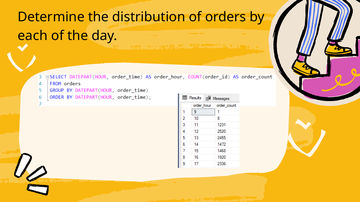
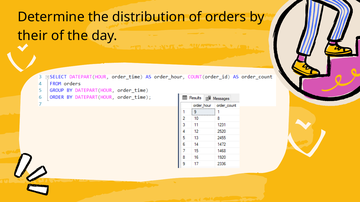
each: each -> their
